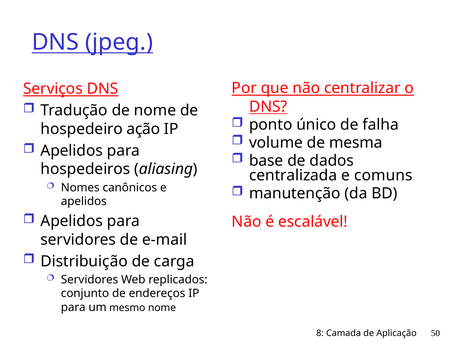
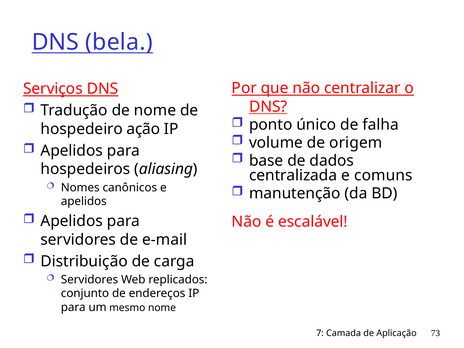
jpeg: jpeg -> bela
mesma: mesma -> origem
8: 8 -> 7
50: 50 -> 73
